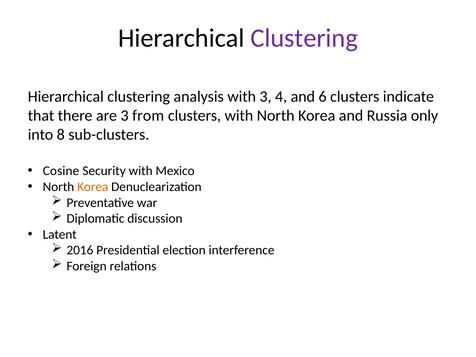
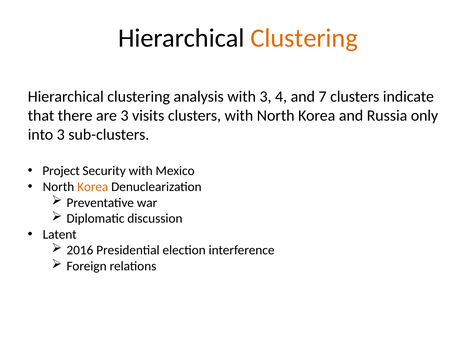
Clustering at (304, 38) colour: purple -> orange
6: 6 -> 7
from: from -> visits
into 8: 8 -> 3
Cosine: Cosine -> Project
